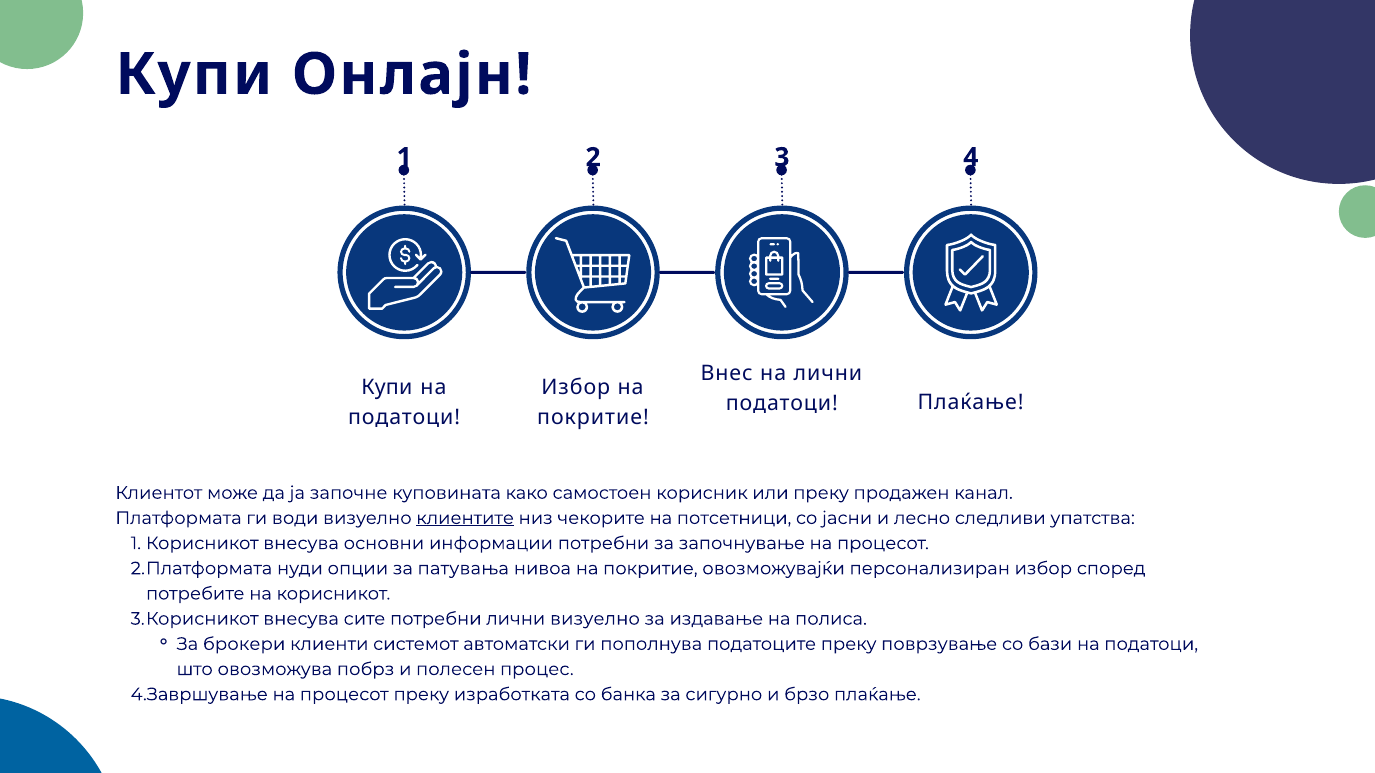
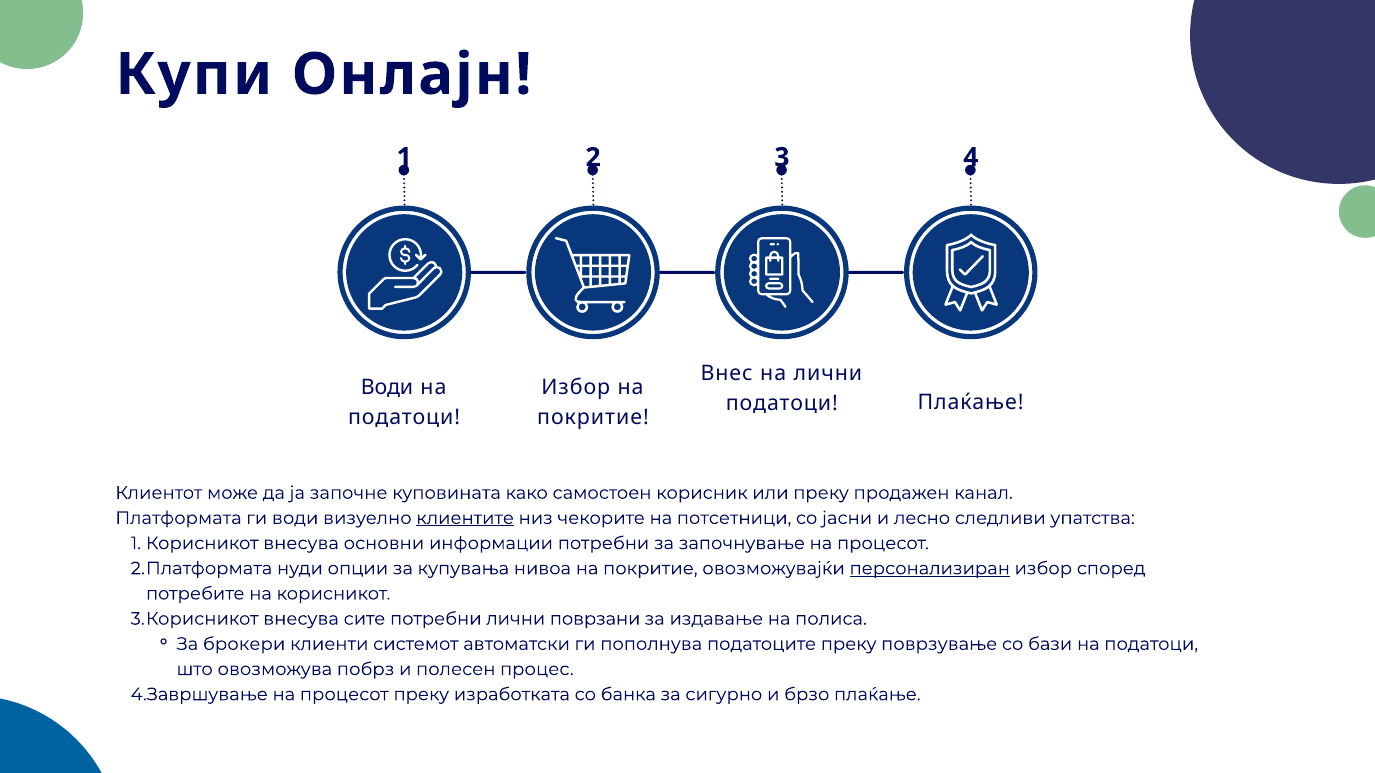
Купи at (387, 388): Купи -> Води
патувања: патувања -> купувања
персонализиран underline: none -> present
лични визуелно: визуелно -> поврзани
